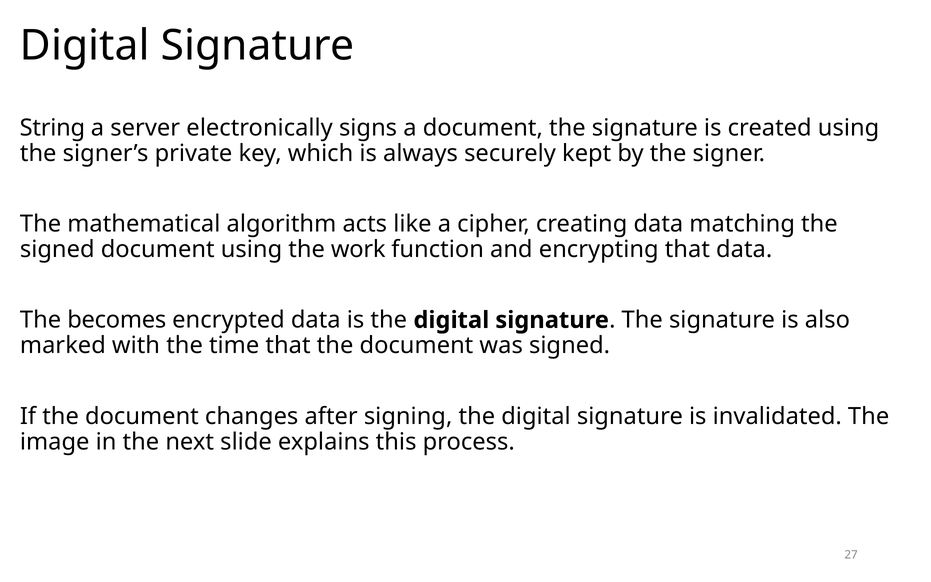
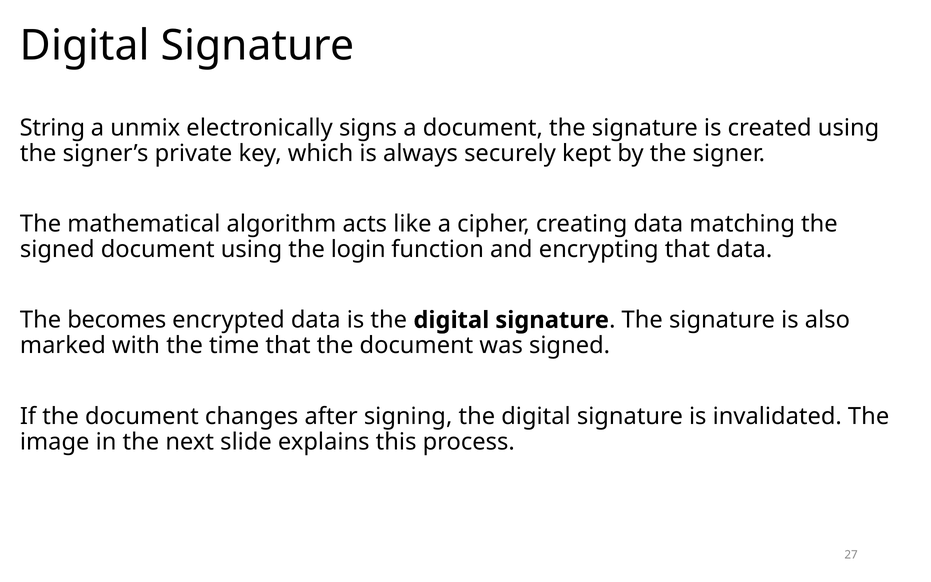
server: server -> unmix
work: work -> login
